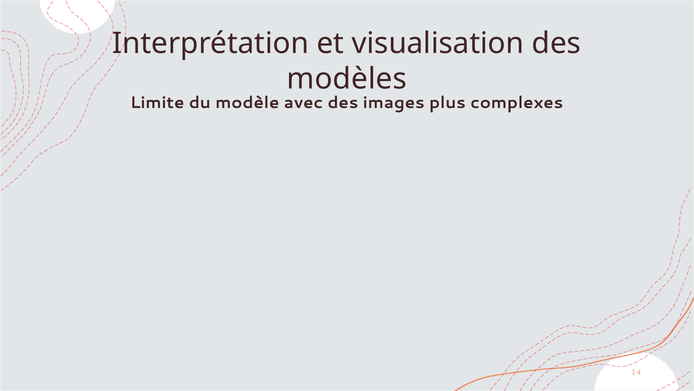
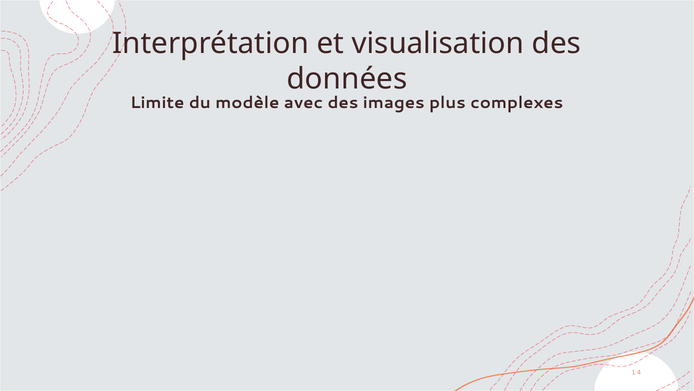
modèles: modèles -> données
